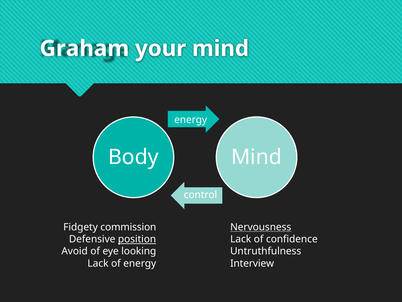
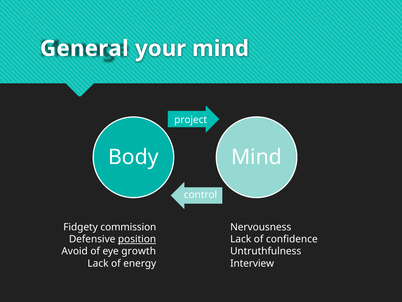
Graham: Graham -> General
energy at (191, 119): energy -> project
Nervousness underline: present -> none
looking: looking -> growth
